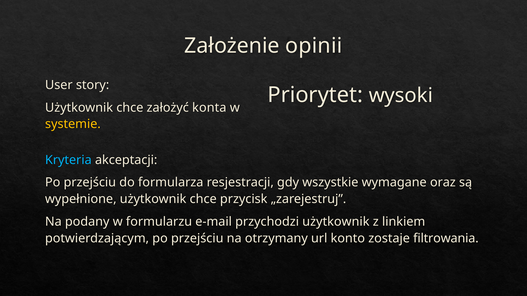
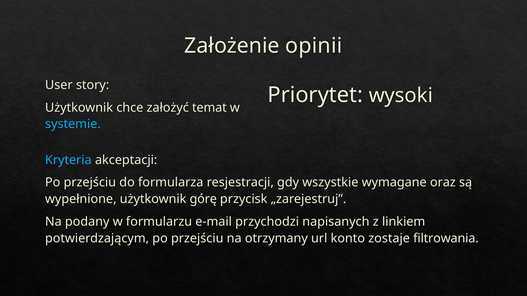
konta: konta -> temat
systemie colour: yellow -> light blue
wypełnione użytkownik chce: chce -> górę
przychodzi użytkownik: użytkownik -> napisanych
